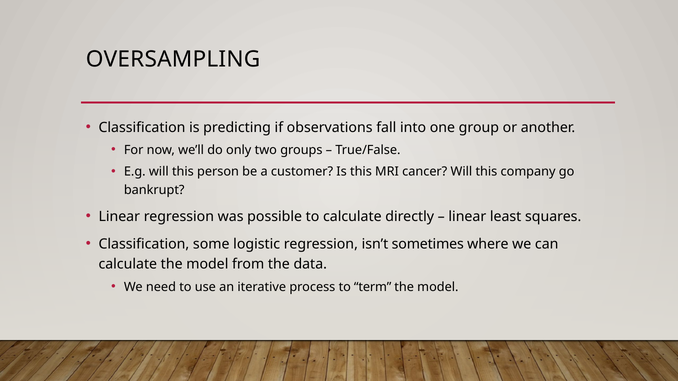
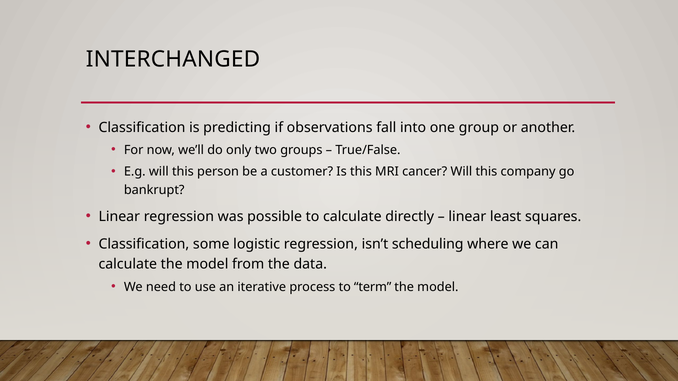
OVERSAMPLING: OVERSAMPLING -> INTERCHANGED
sometimes: sometimes -> scheduling
